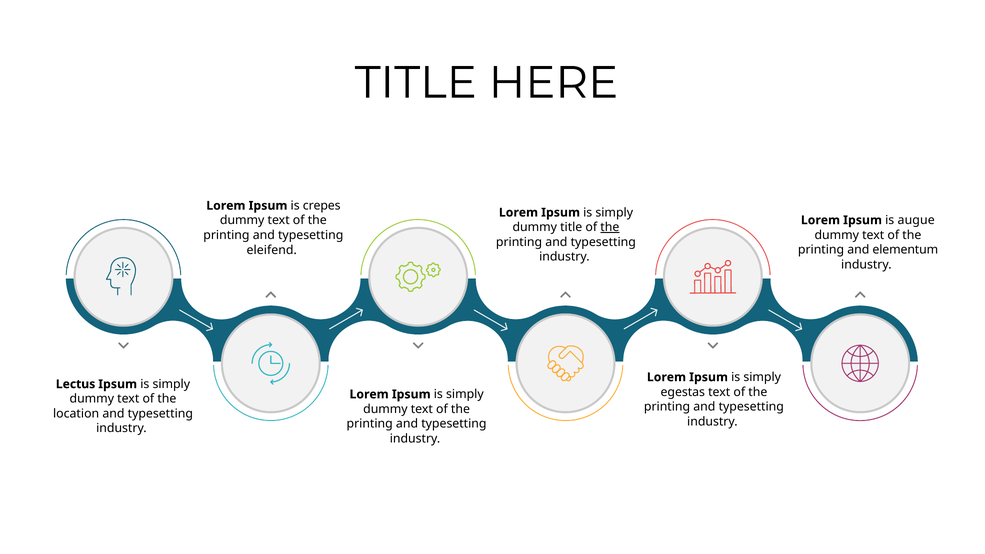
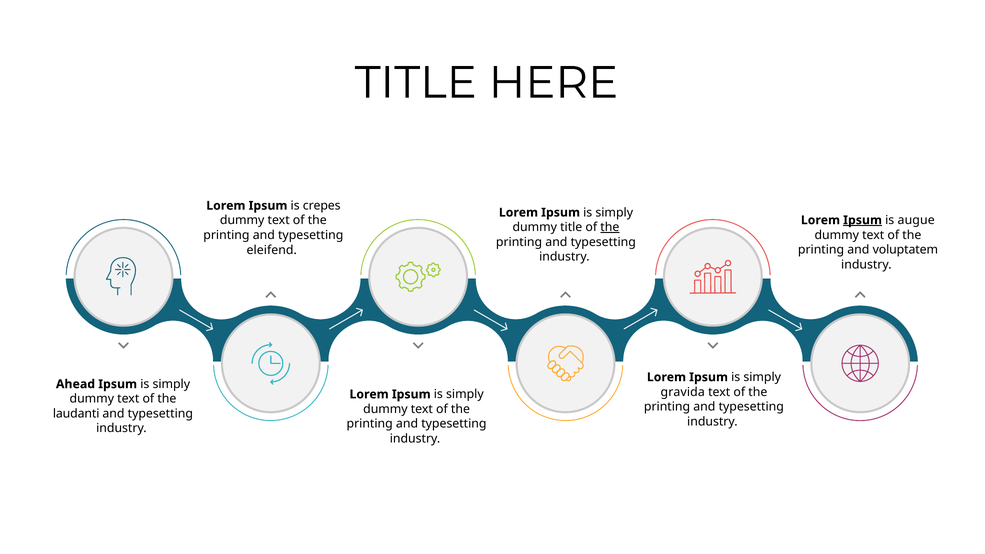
Ipsum at (863, 220) underline: none -> present
elementum: elementum -> voluptatem
Lectus: Lectus -> Ahead
egestas: egestas -> gravida
location: location -> laudanti
